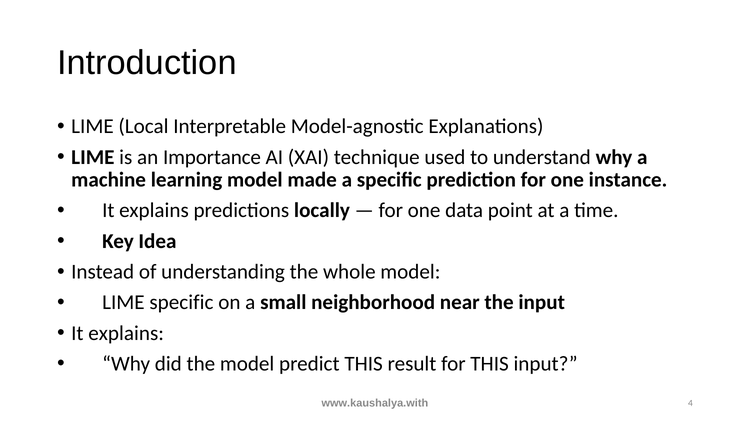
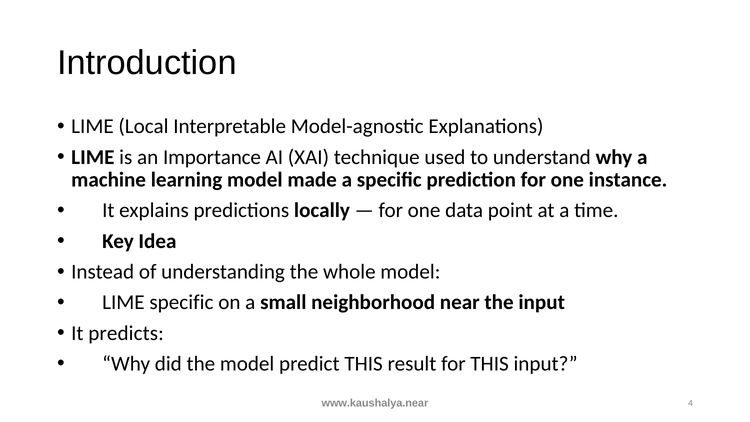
It explains: explains -> predicts
www.kaushalya.with: www.kaushalya.with -> www.kaushalya.near
